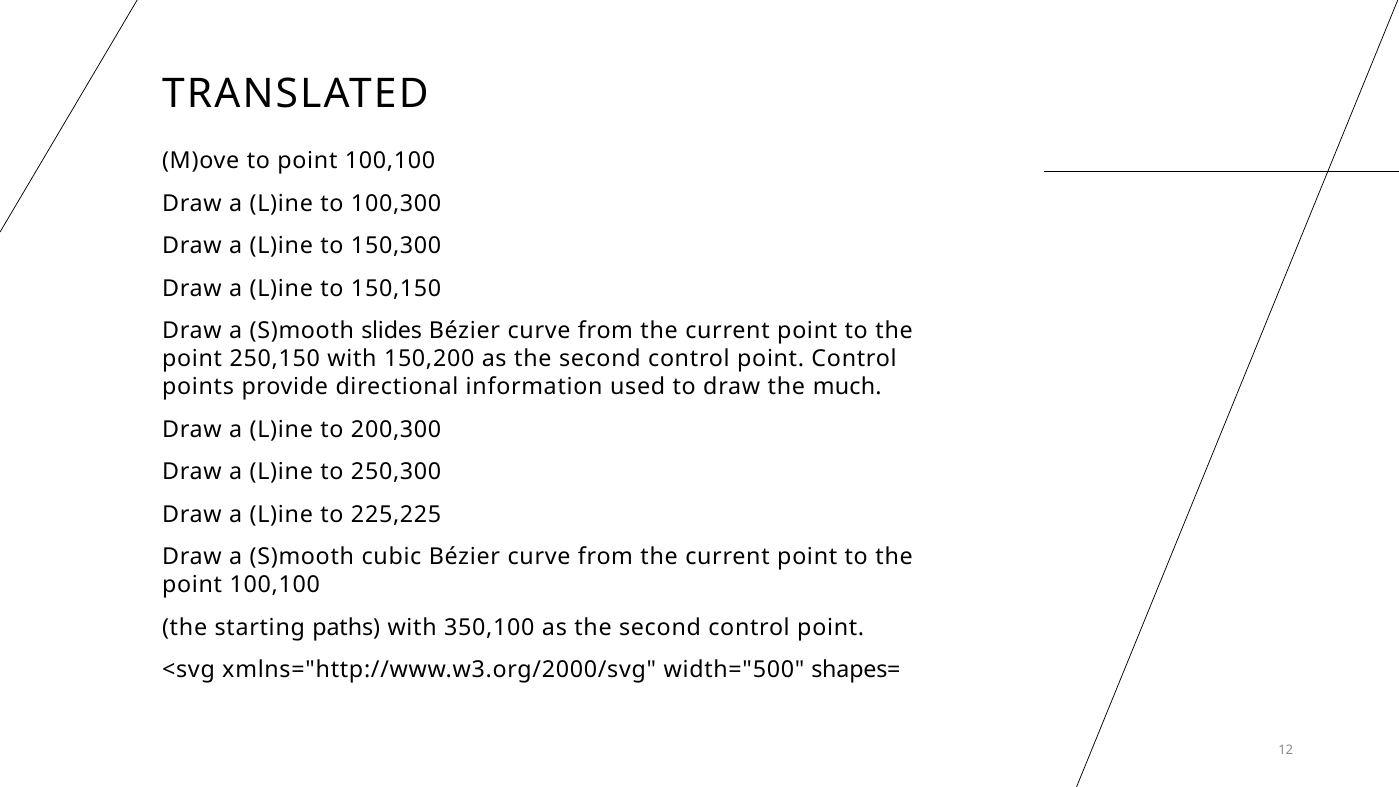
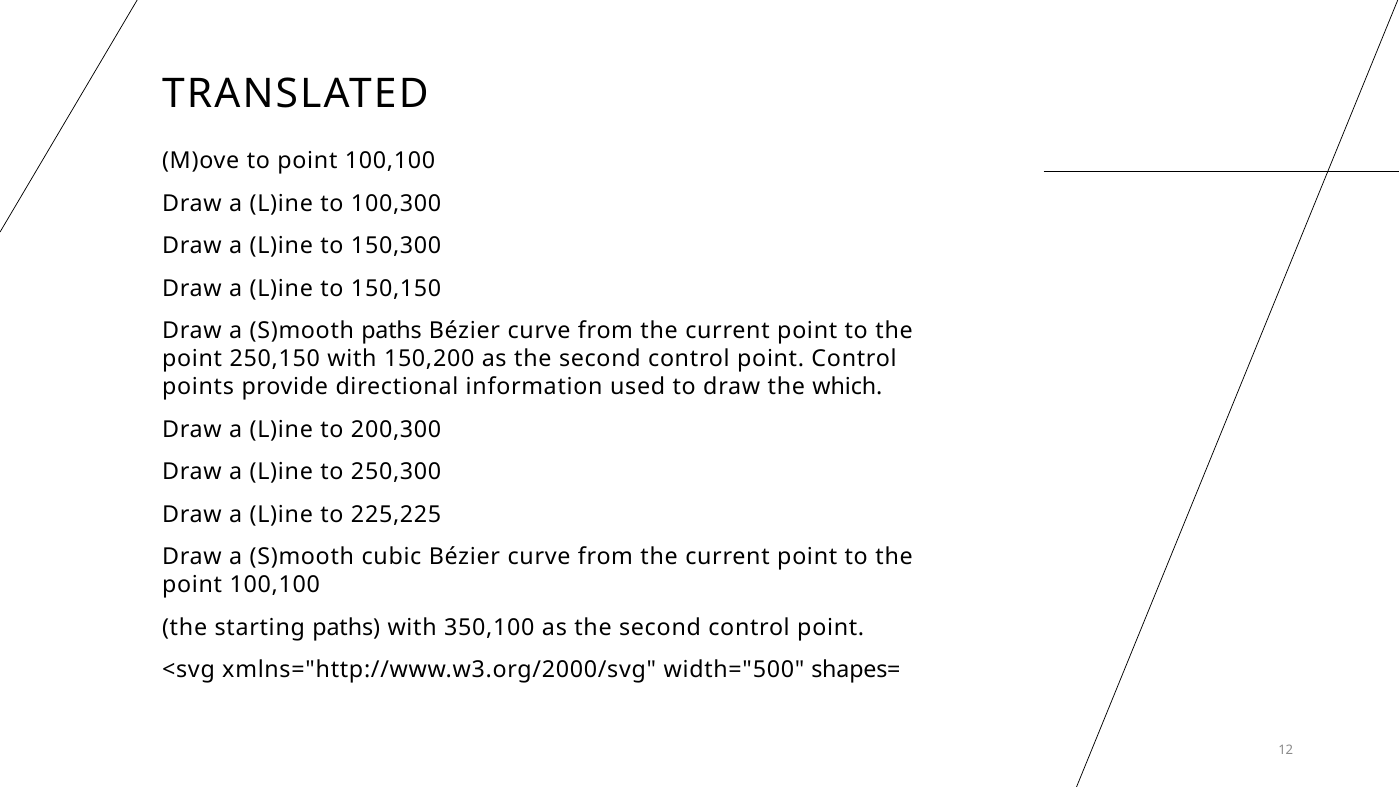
S)mooth slides: slides -> paths
much: much -> which
